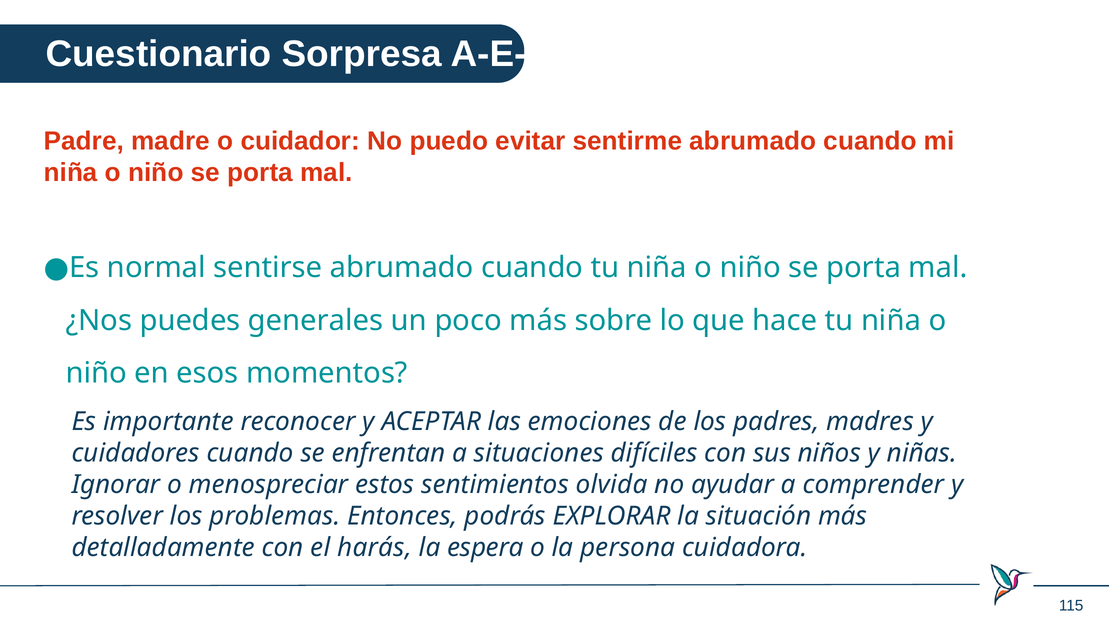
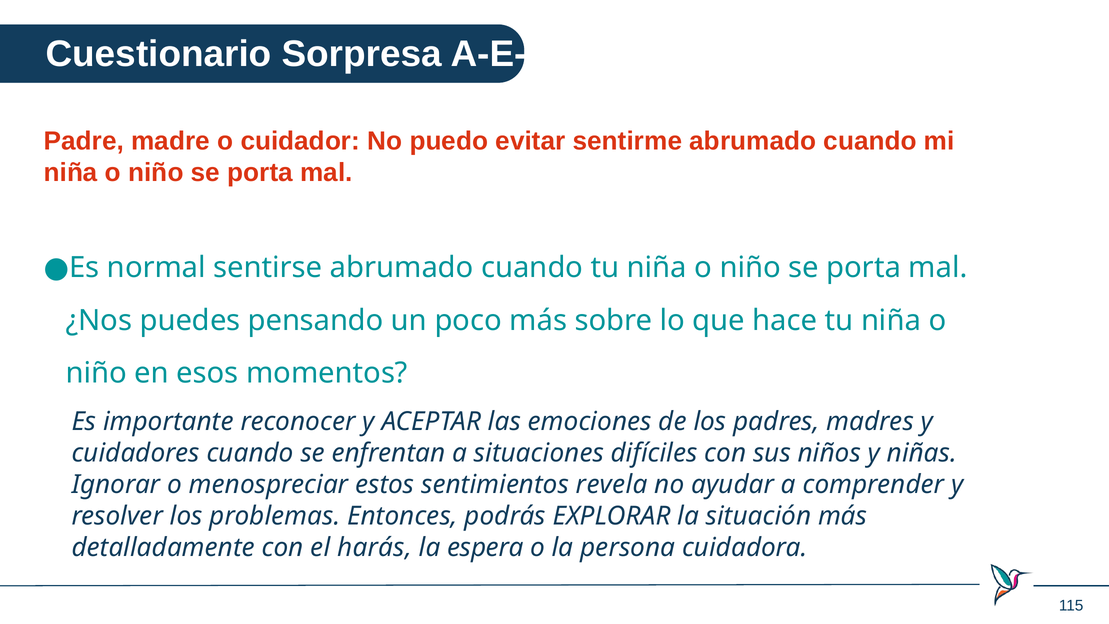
generales: generales -> pensando
olvida: olvida -> revela
